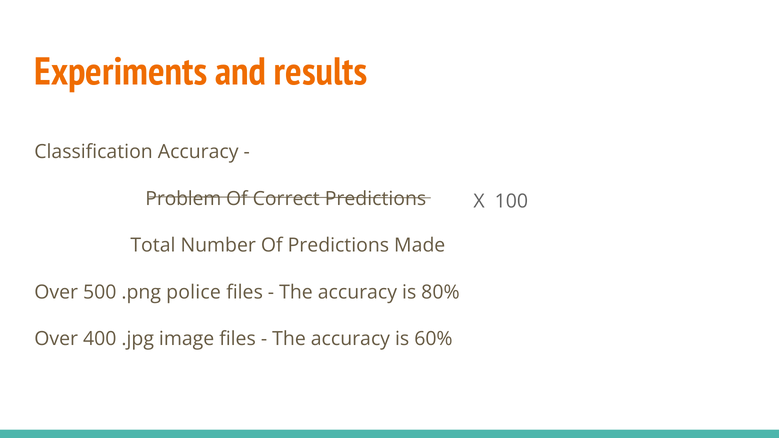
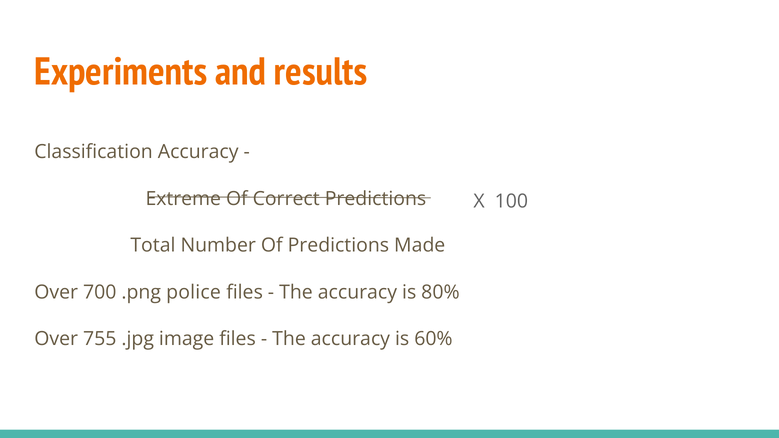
Problem: Problem -> Extreme
500: 500 -> 700
400: 400 -> 755
